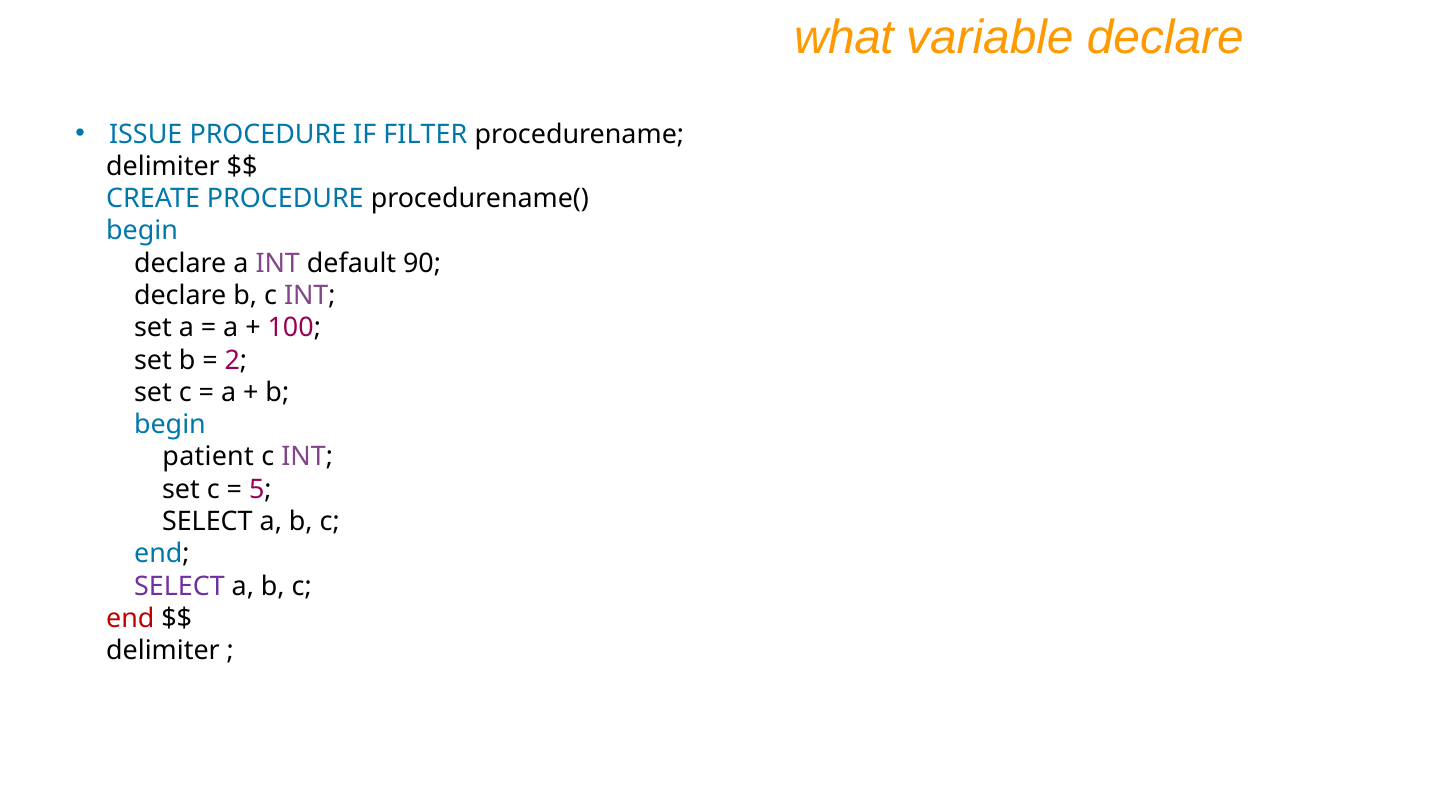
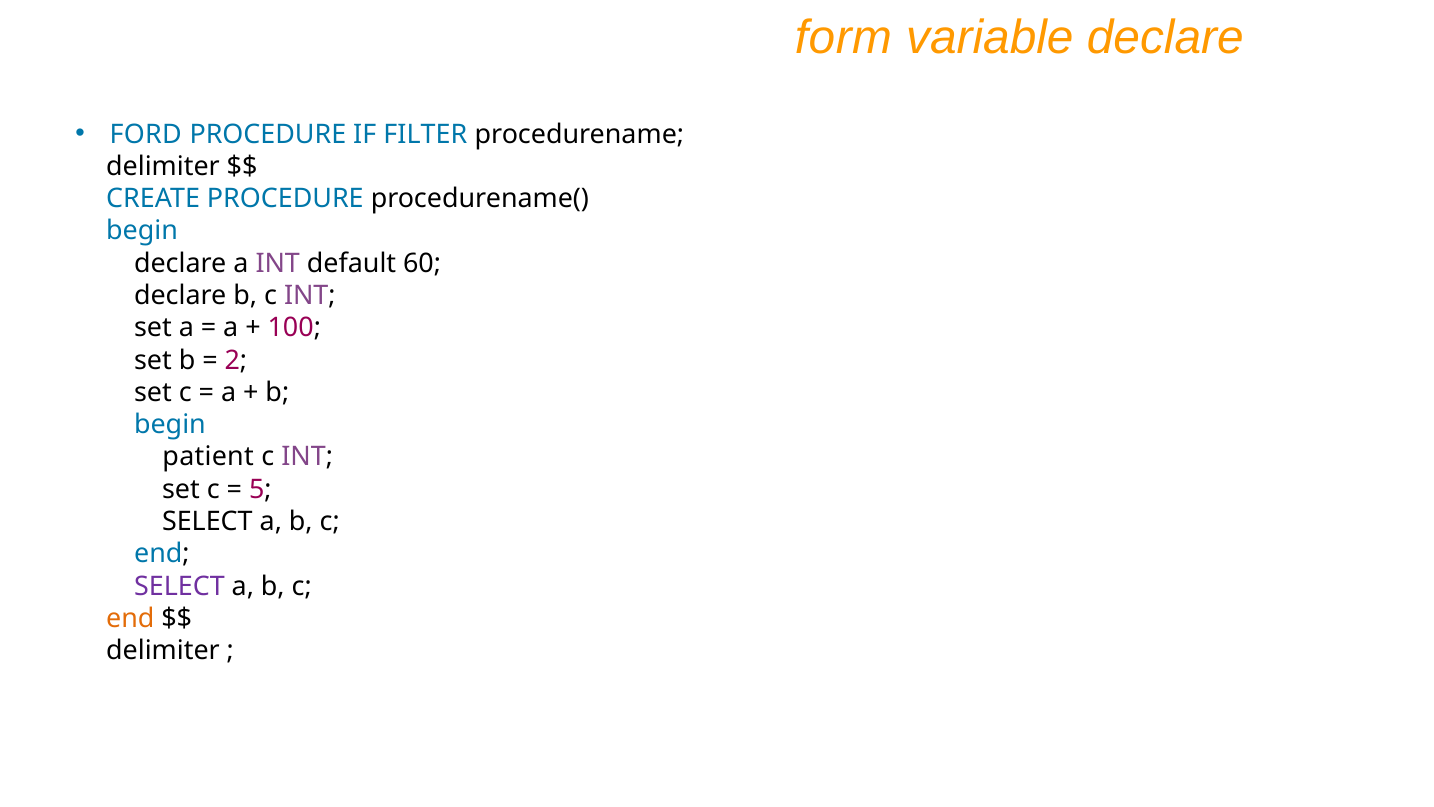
what: what -> form
ISSUE: ISSUE -> FORD
90: 90 -> 60
end at (130, 618) colour: red -> orange
